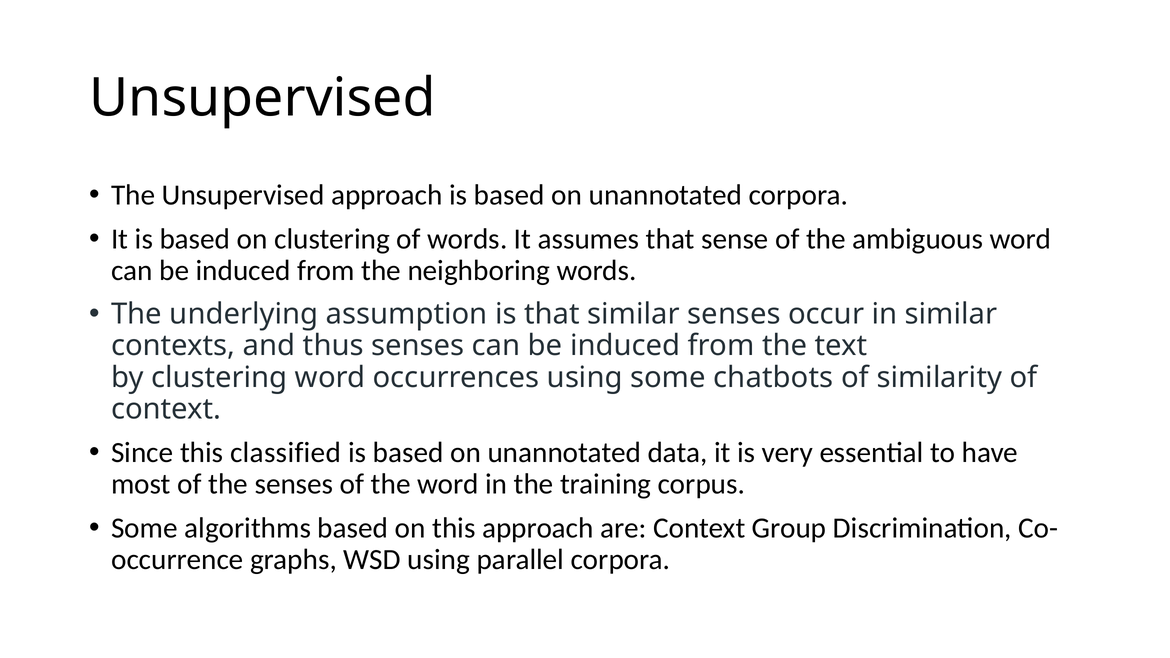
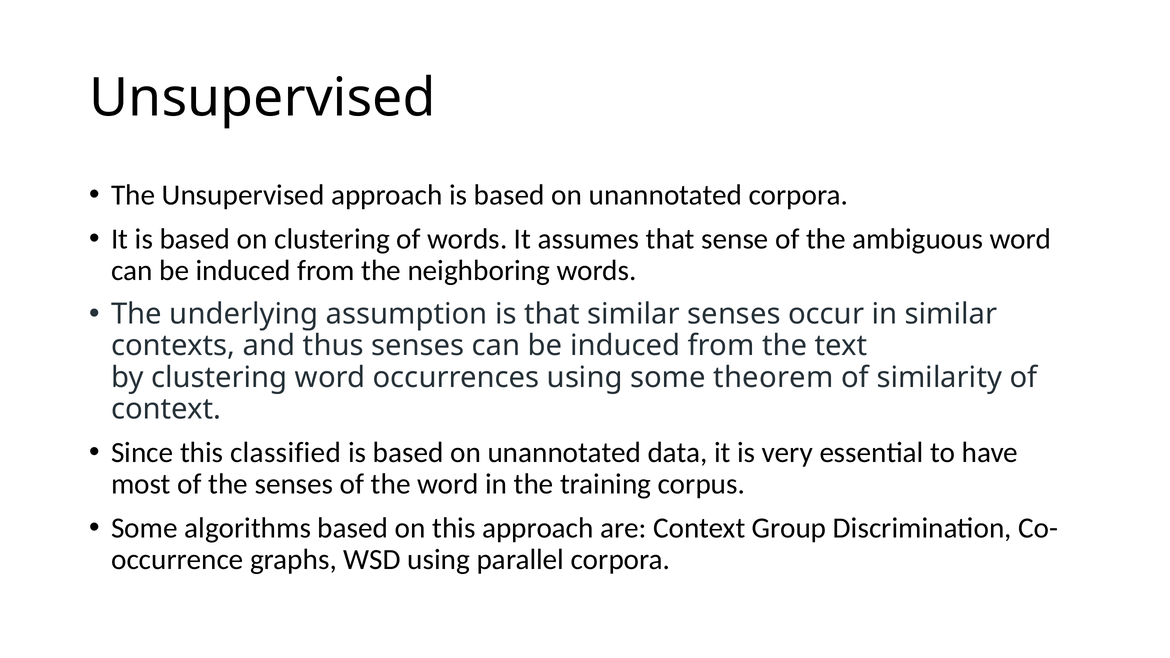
chatbots: chatbots -> theorem
